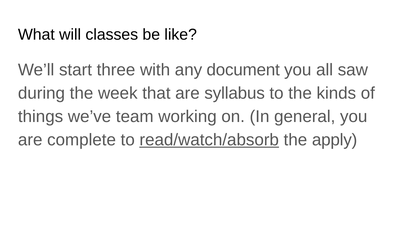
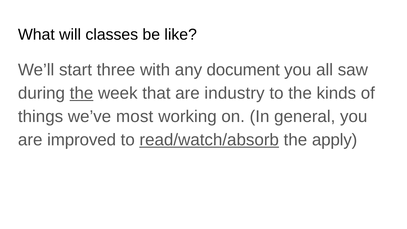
the at (82, 93) underline: none -> present
syllabus: syllabus -> industry
team: team -> most
complete: complete -> improved
